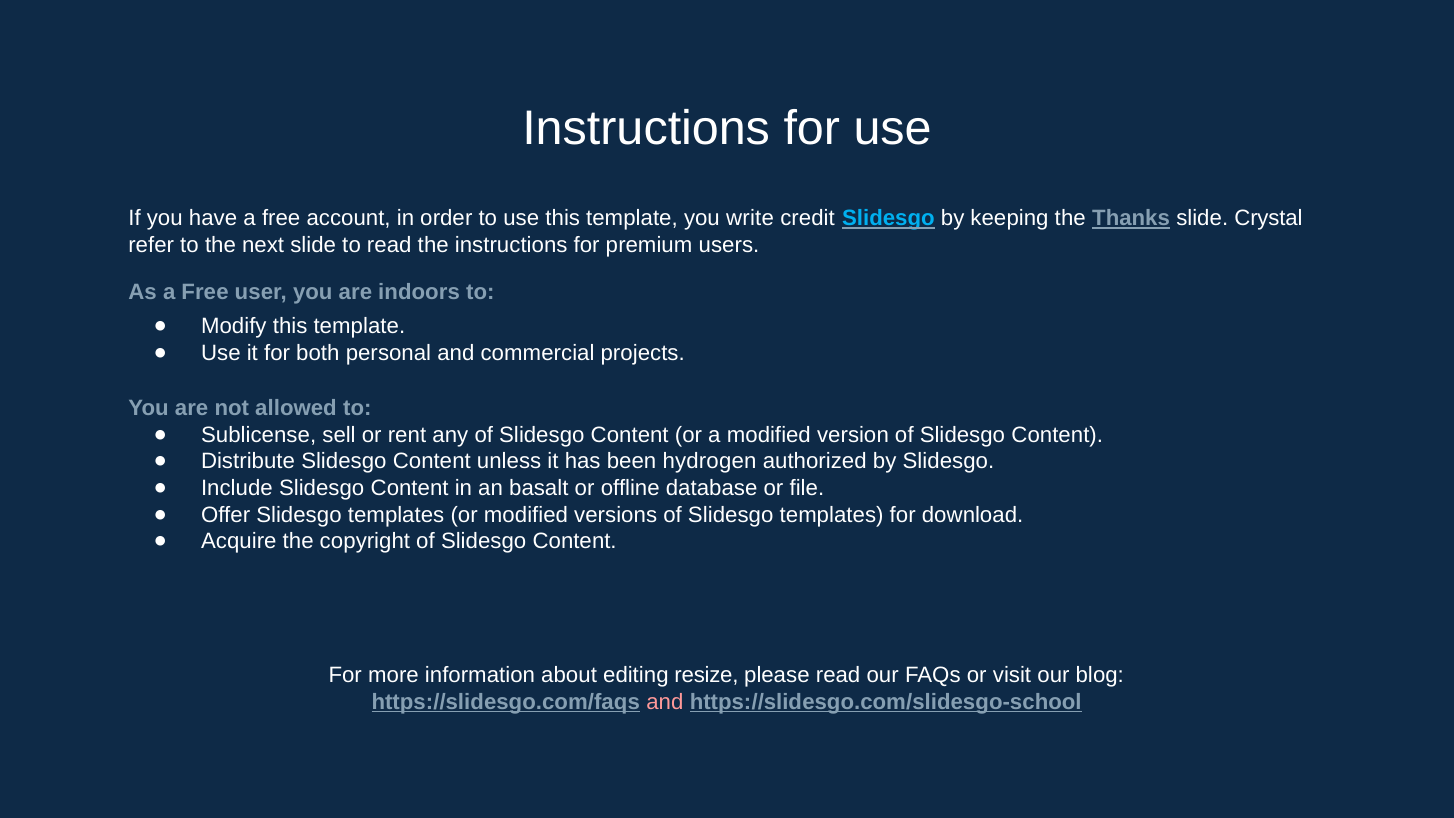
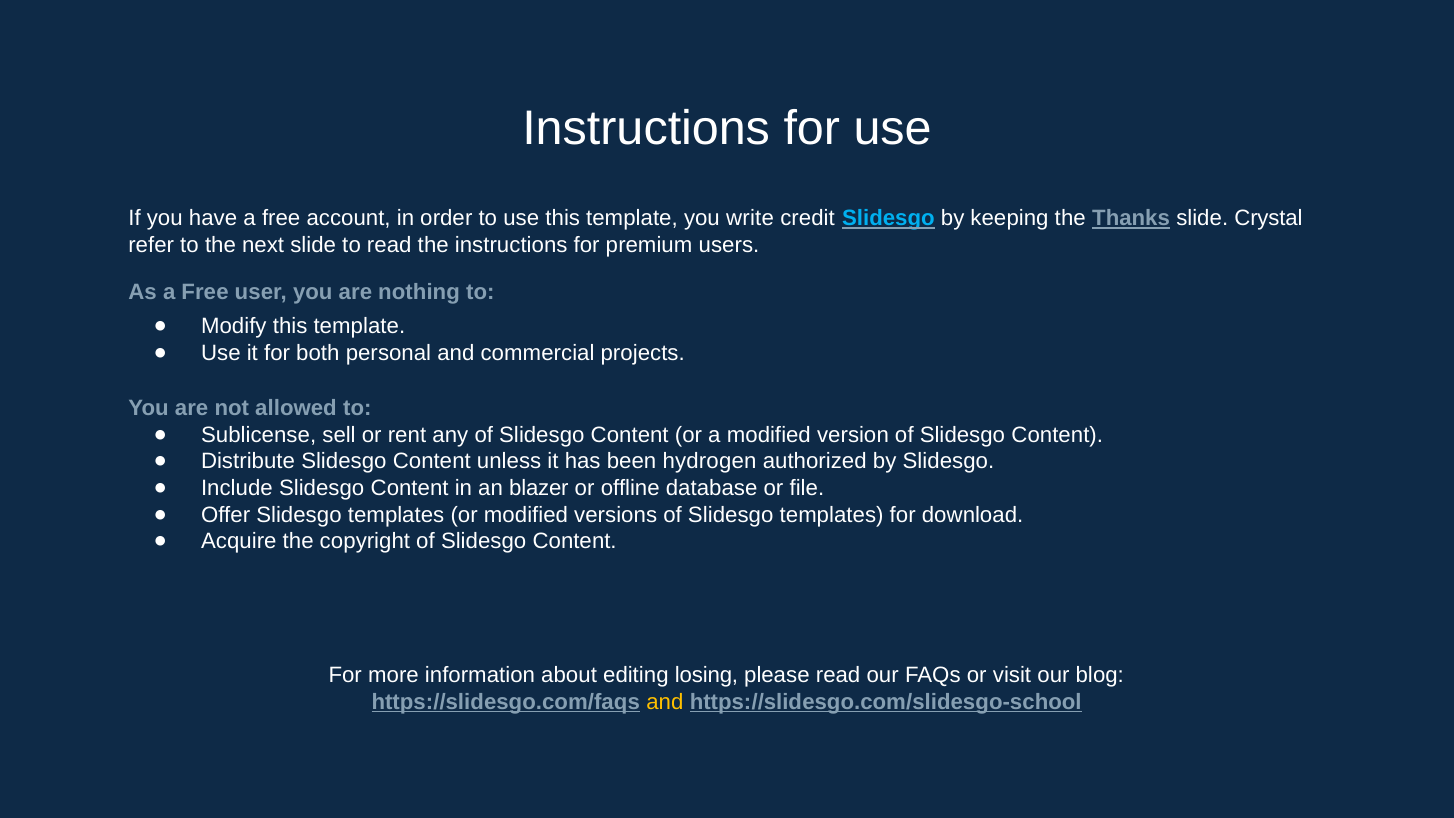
indoors: indoors -> nothing
basalt: basalt -> blazer
resize: resize -> losing
and at (665, 702) colour: pink -> yellow
